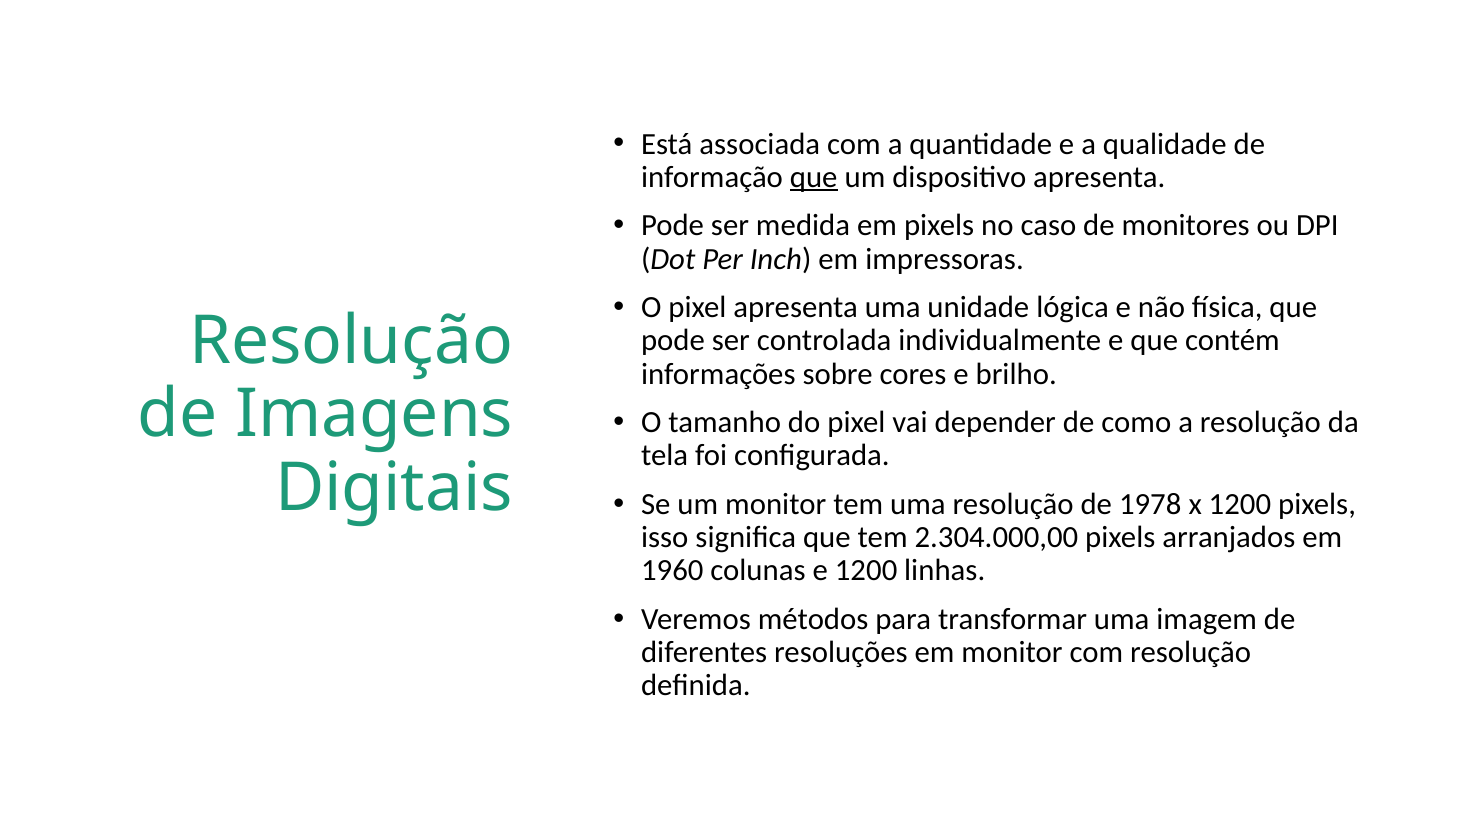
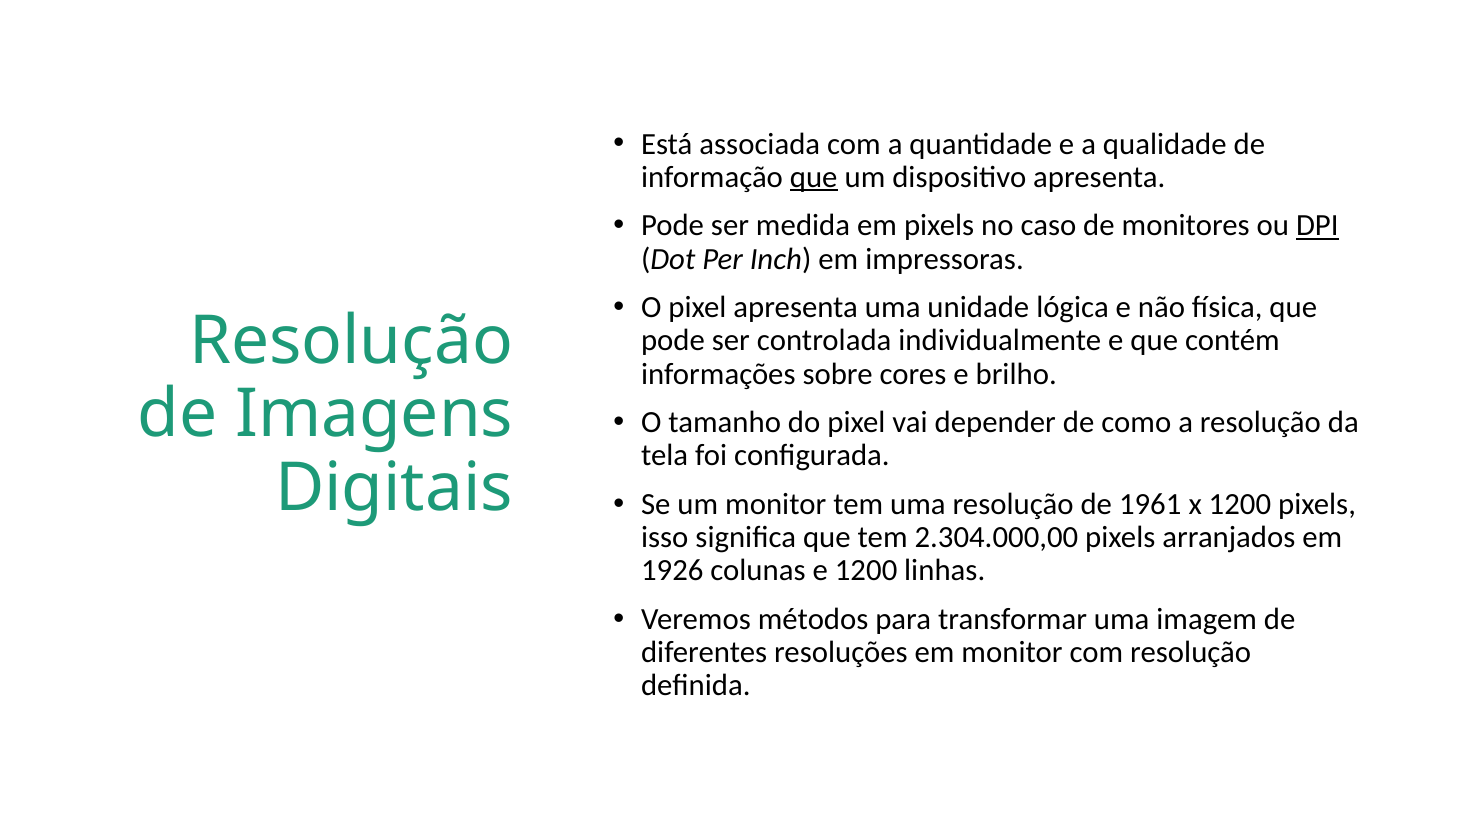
DPI underline: none -> present
1978: 1978 -> 1961
1960: 1960 -> 1926
